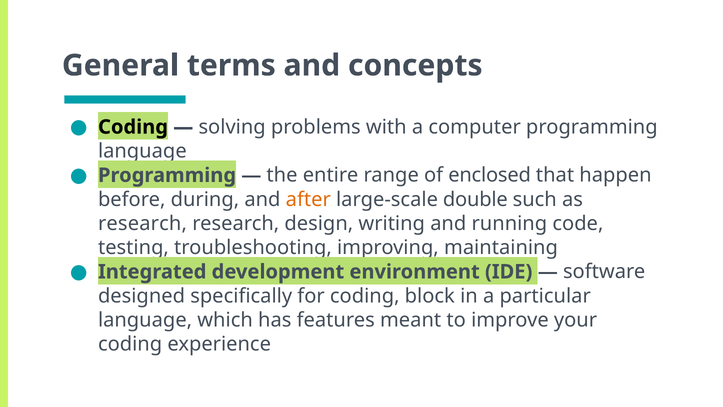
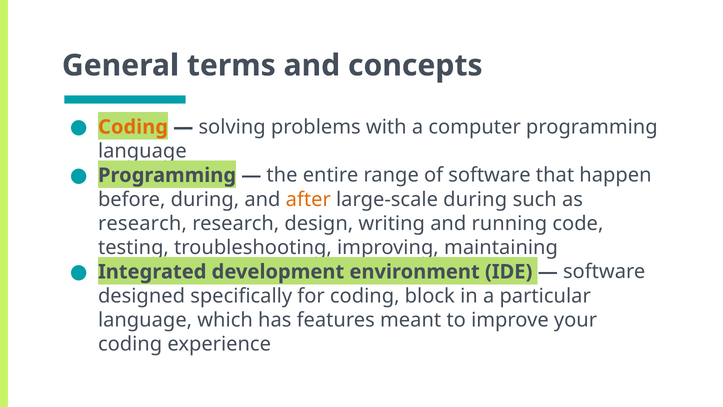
Coding at (133, 127) colour: black -> orange
of enclosed: enclosed -> software
large-scale double: double -> during
